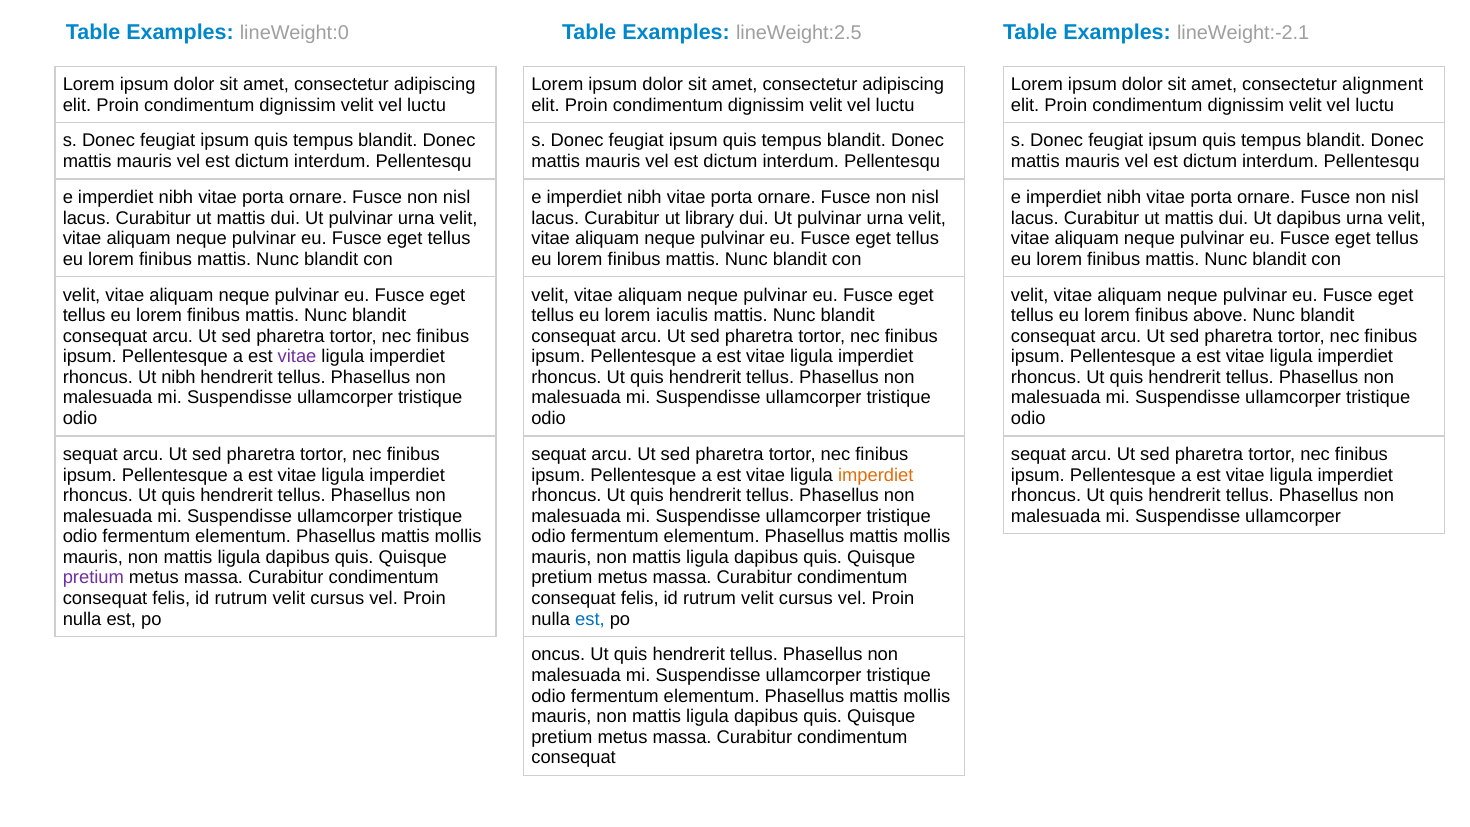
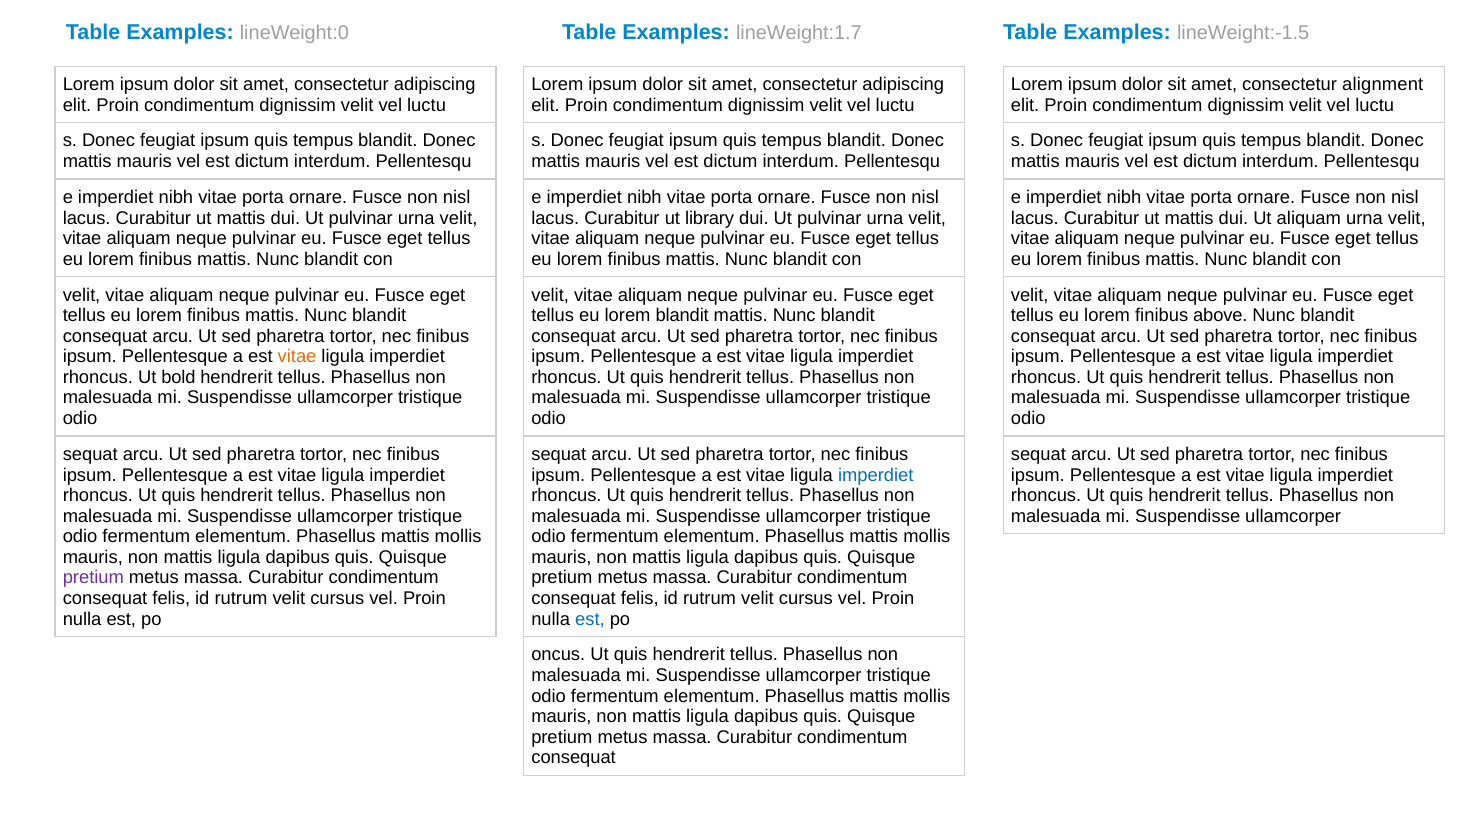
lineWeight:2.5: lineWeight:2.5 -> lineWeight:1.7
lineWeight:-2.1: lineWeight:-2.1 -> lineWeight:-1.5
Ut dapibus: dapibus -> aliquam
lorem iaculis: iaculis -> blandit
vitae at (297, 357) colour: purple -> orange
Ut nibh: nibh -> bold
imperdiet at (876, 475) colour: orange -> blue
